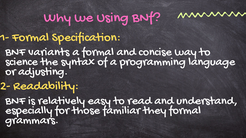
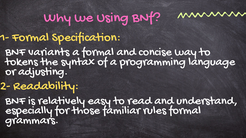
science: science -> tokens
they: they -> rules
